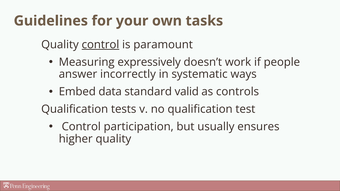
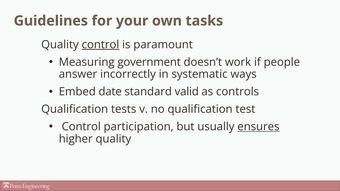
expressively: expressively -> government
data: data -> date
ensures underline: none -> present
